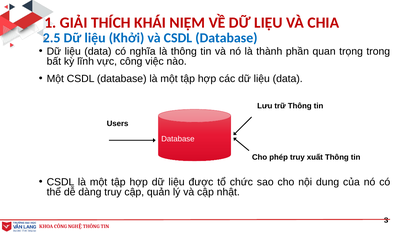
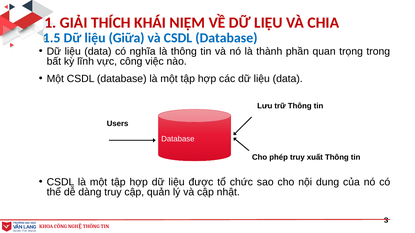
2.5: 2.5 -> 1.5
Khởi: Khởi -> Giữa
